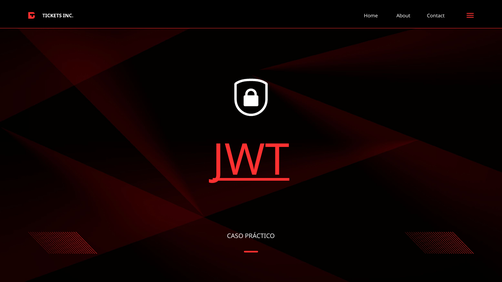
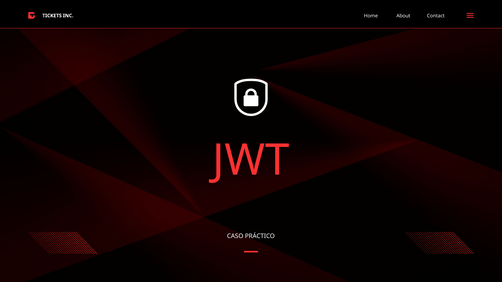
JWT underline: present -> none
